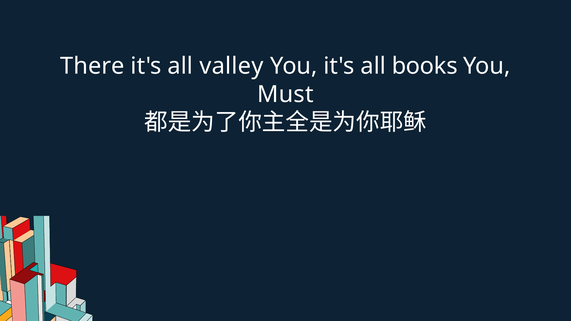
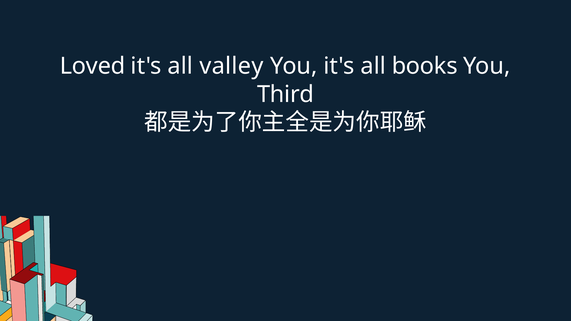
There: There -> Loved
Must: Must -> Third
